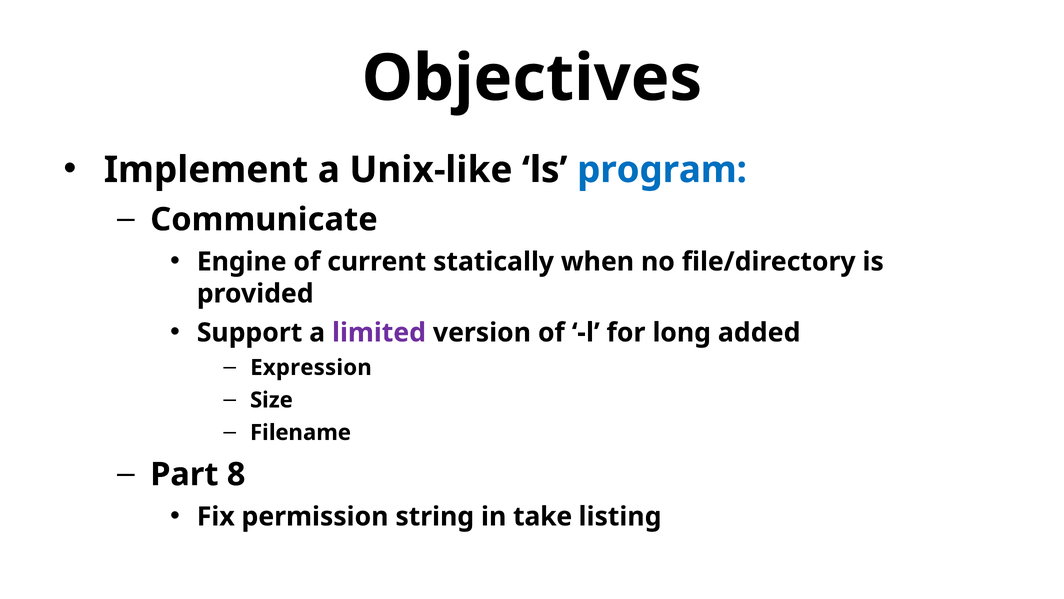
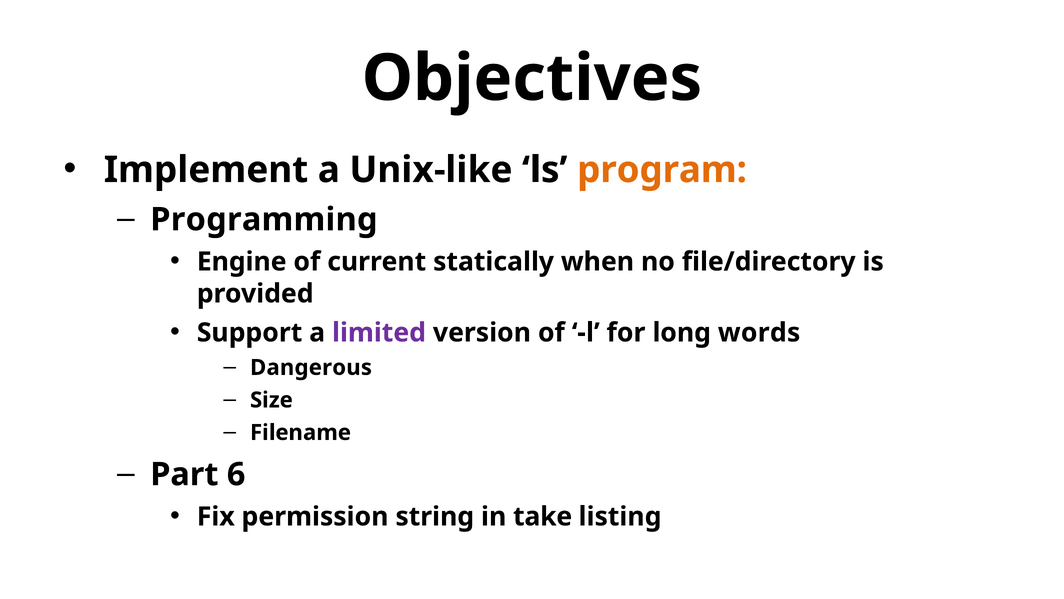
program colour: blue -> orange
Communicate: Communicate -> Programming
added: added -> words
Expression: Expression -> Dangerous
8: 8 -> 6
